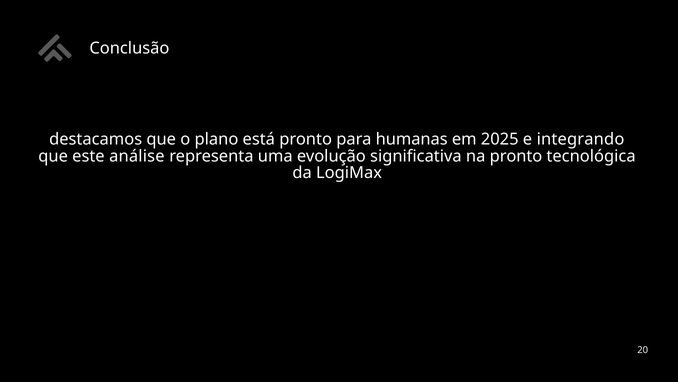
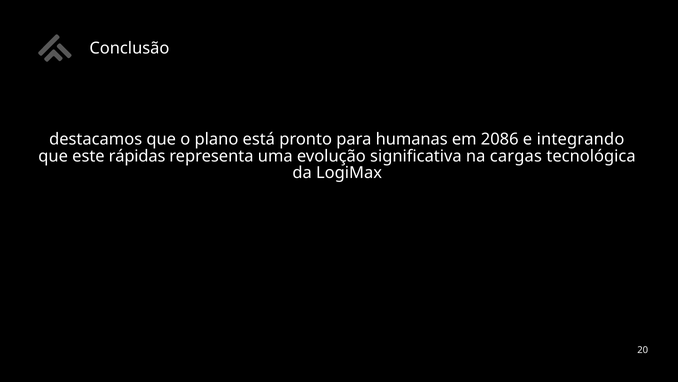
2025: 2025 -> 2086
análise: análise -> rápidas
na pronto: pronto -> cargas
